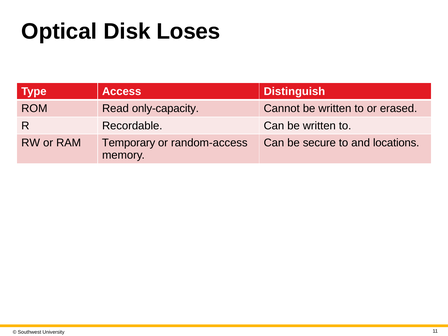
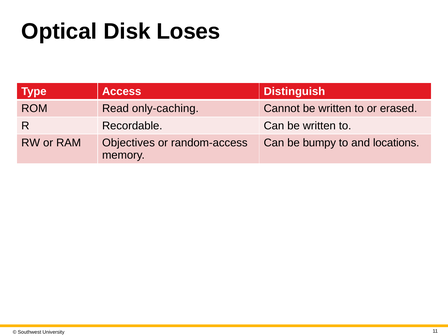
only-capacity: only-capacity -> only-caching
Temporary: Temporary -> Objectives
secure: secure -> bumpy
